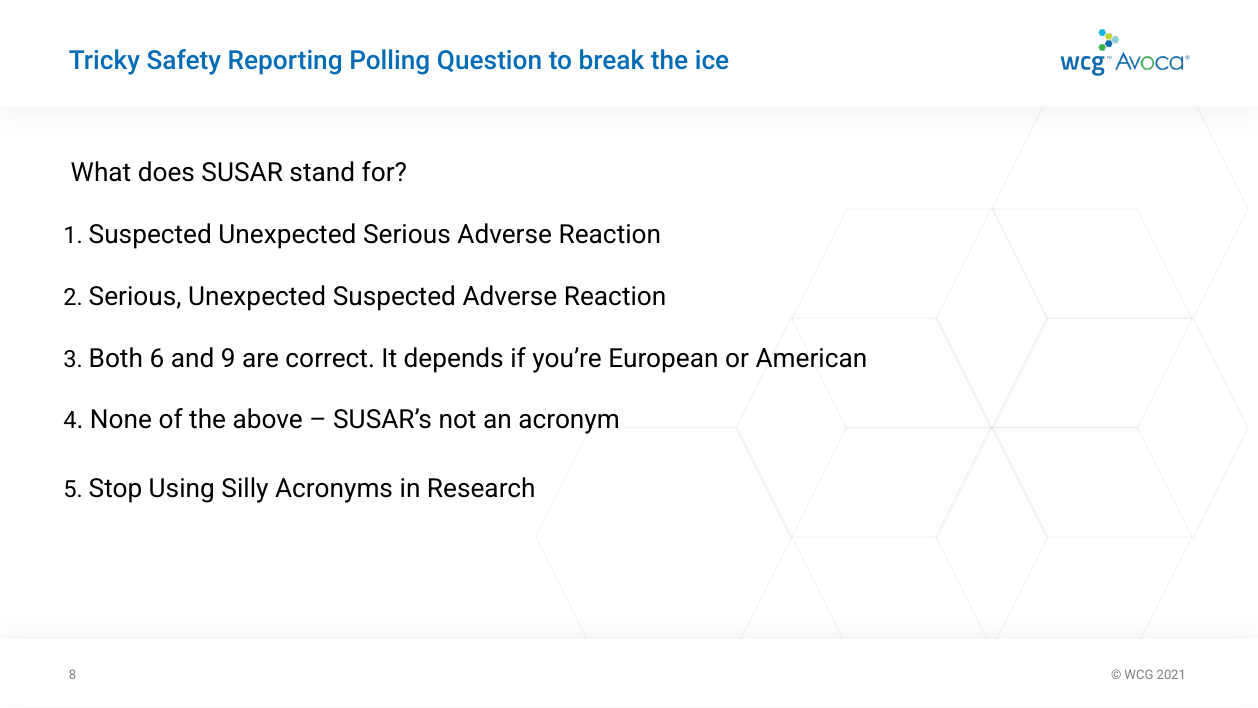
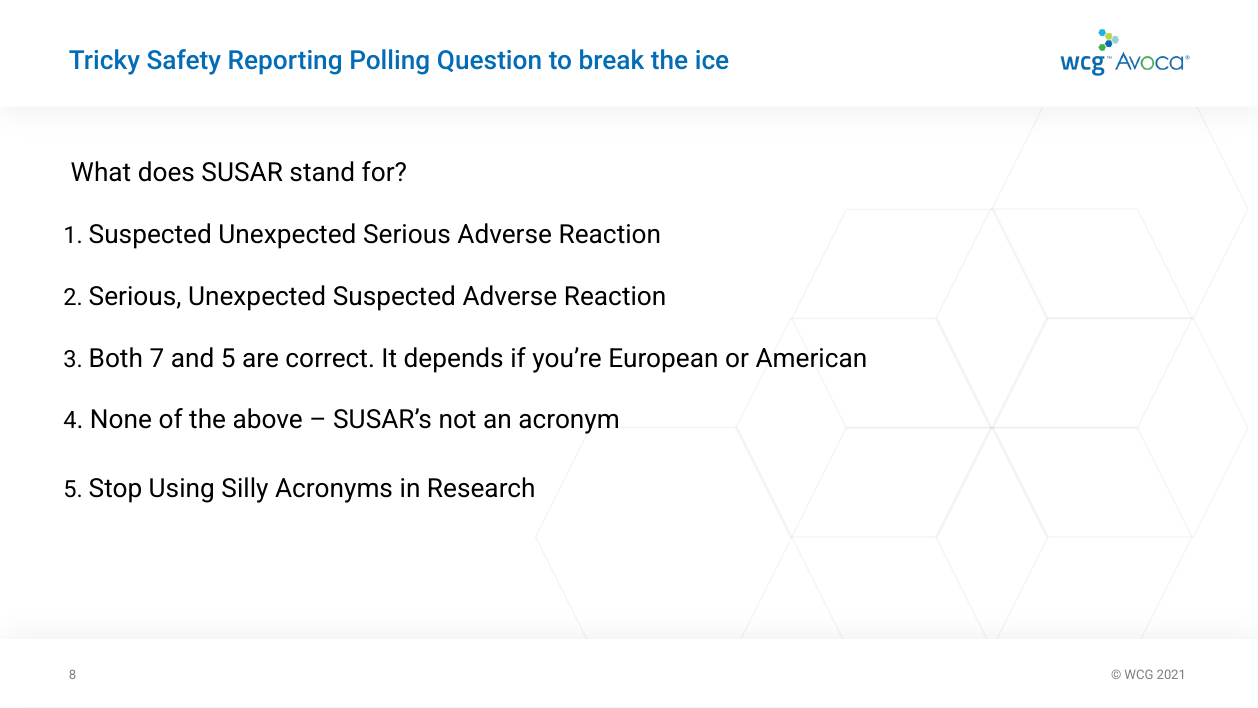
6: 6 -> 7
and 9: 9 -> 5
